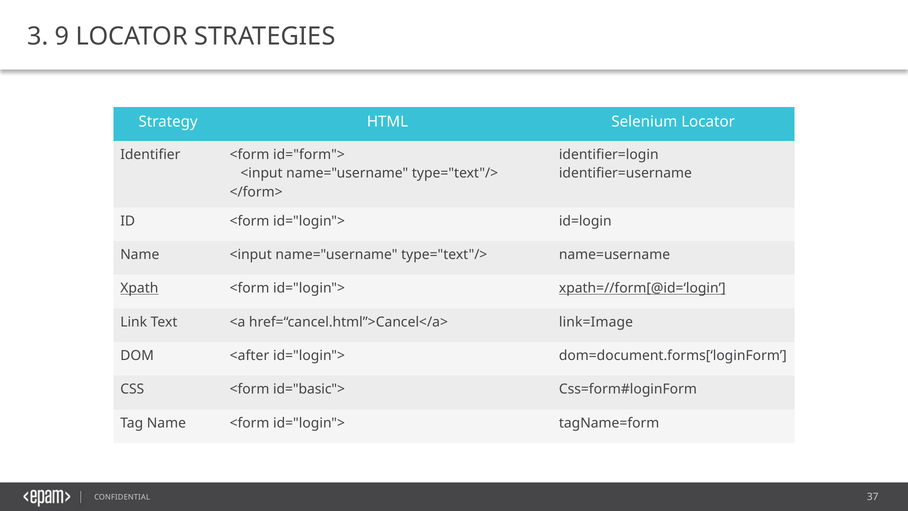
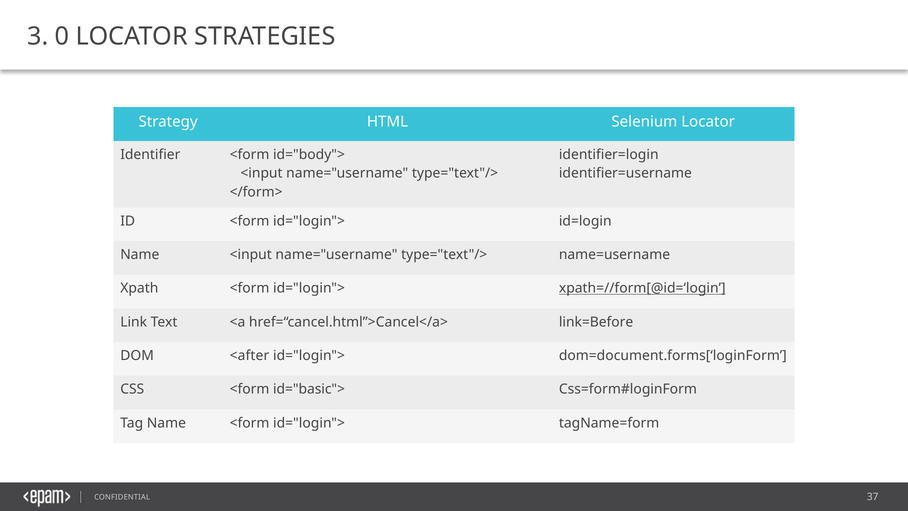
9: 9 -> 0
id="form">: id="form"> -> id="body">
Xpath underline: present -> none
link=Image: link=Image -> link=Before
